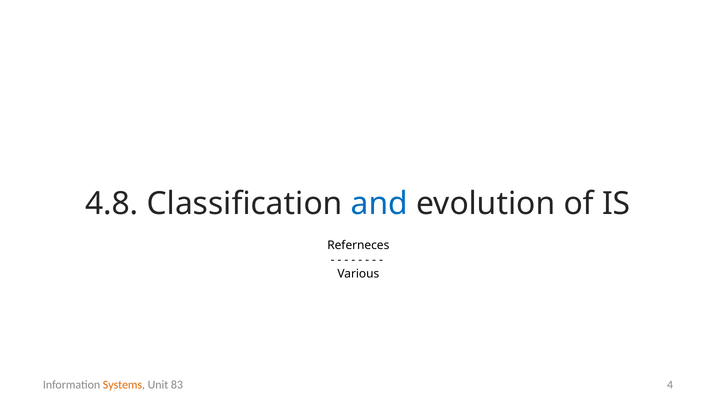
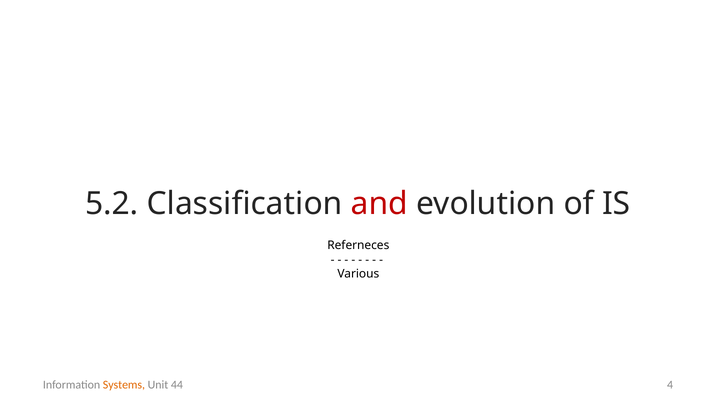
4.8: 4.8 -> 5.2
and colour: blue -> red
83: 83 -> 44
